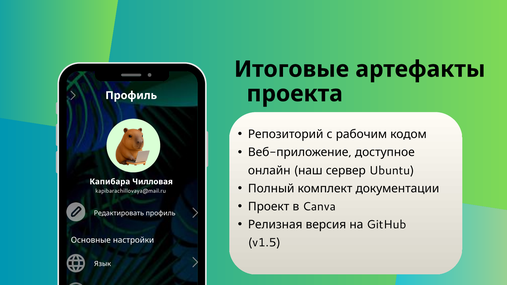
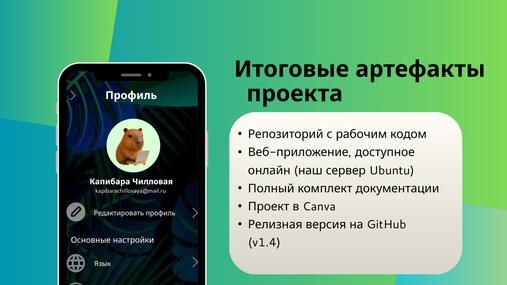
v1.5: v1.5 -> v1.4
